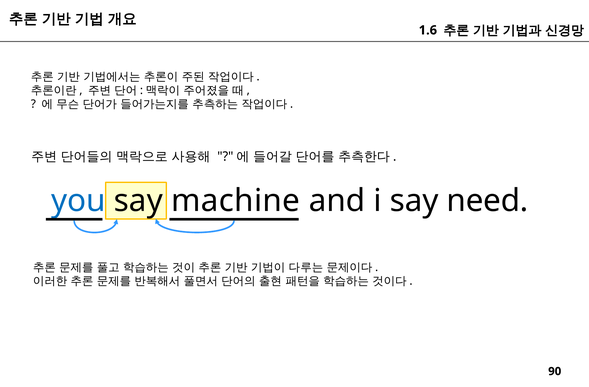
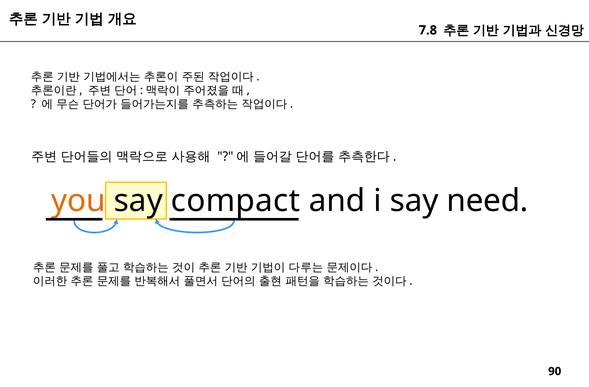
1.6: 1.6 -> 7.8
you colour: blue -> orange
machine: machine -> compact
